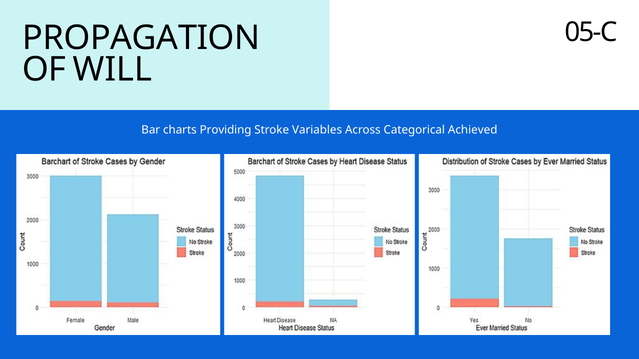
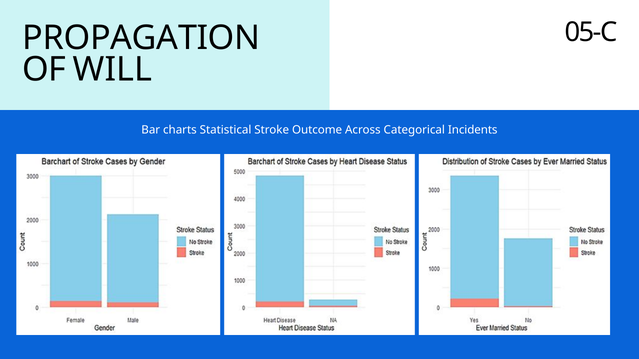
Providing: Providing -> Statistical
Variables: Variables -> Outcome
Achieved: Achieved -> Incidents
